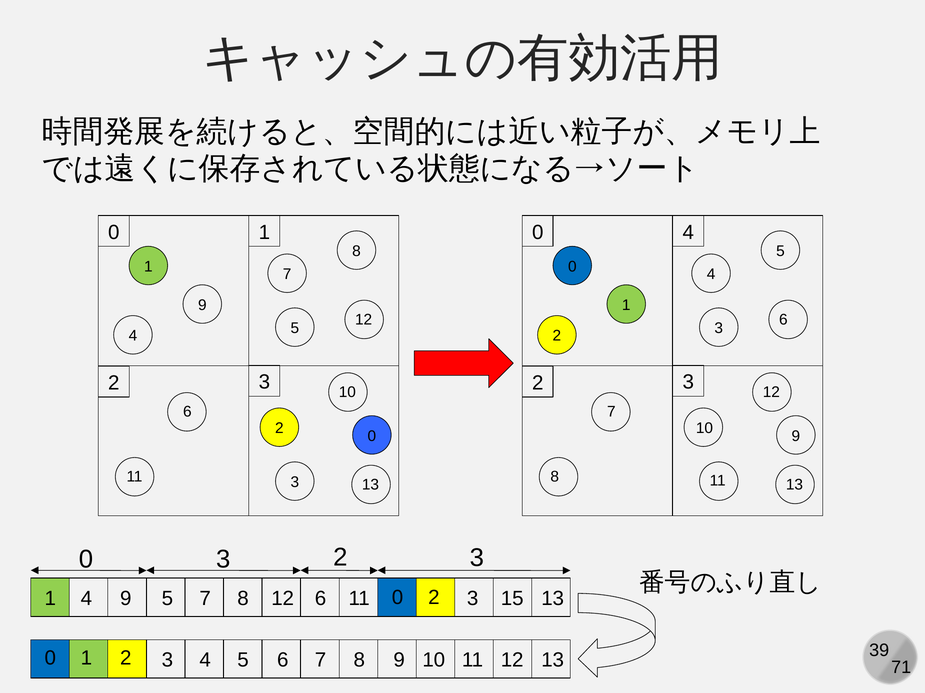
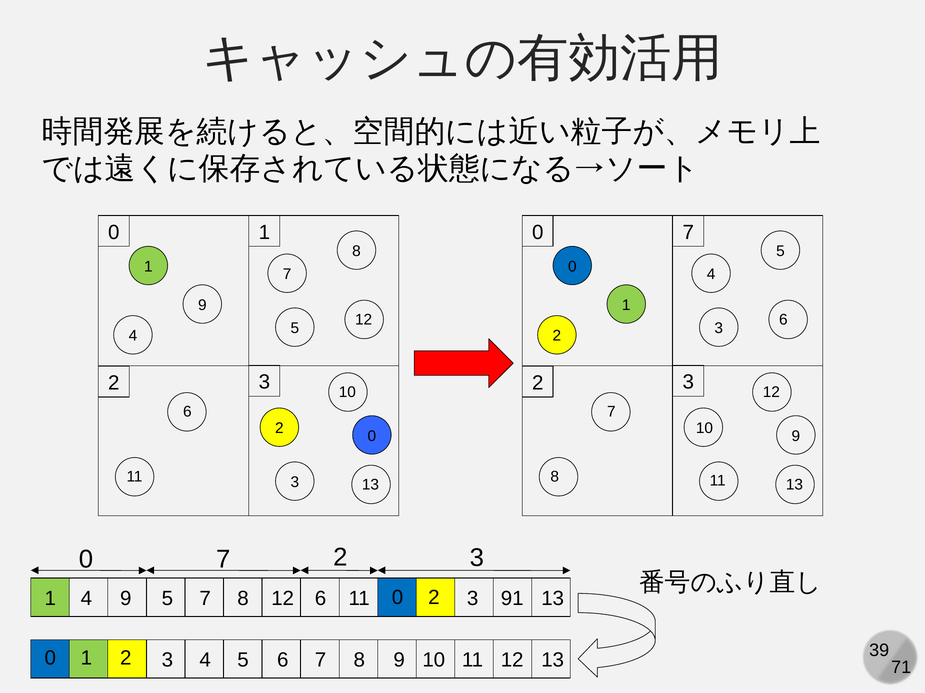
4 at (688, 233): 4 -> 7
3 at (223, 560): 3 -> 7
15: 15 -> 91
